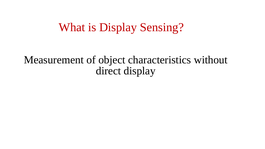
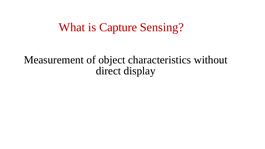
is Display: Display -> Capture
